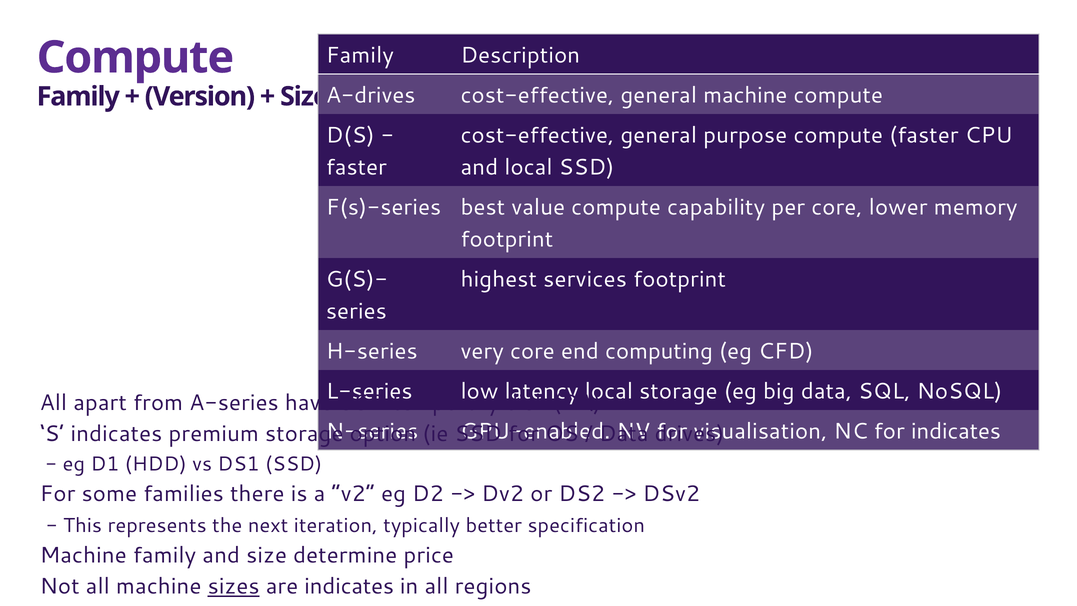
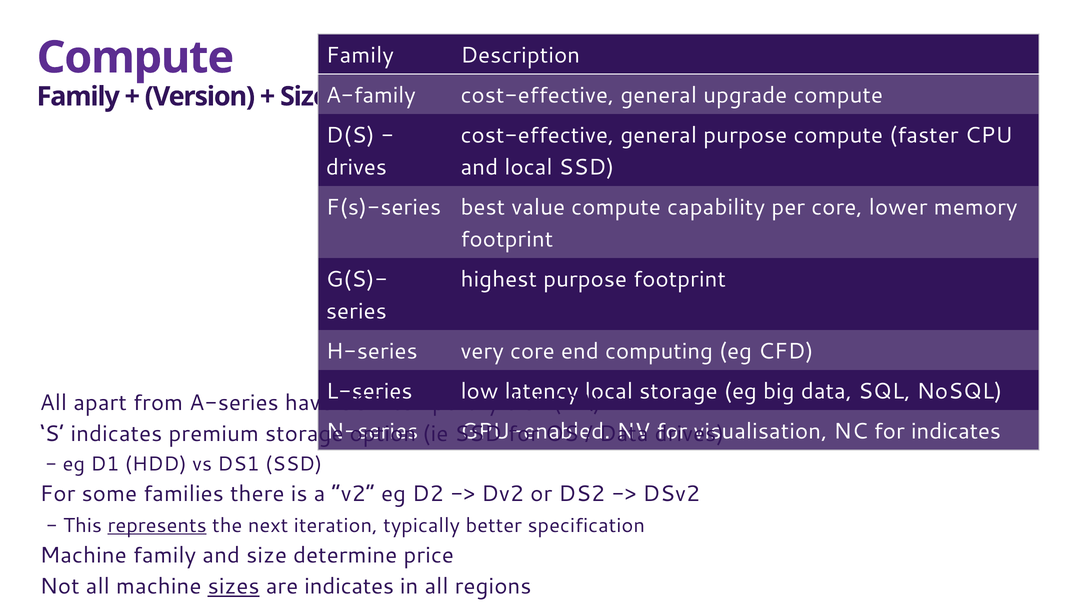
A-drives: A-drives -> A-family
general machine: machine -> upgrade
faster at (356, 167): faster -> drives
highest services: services -> purpose
represents underline: none -> present
